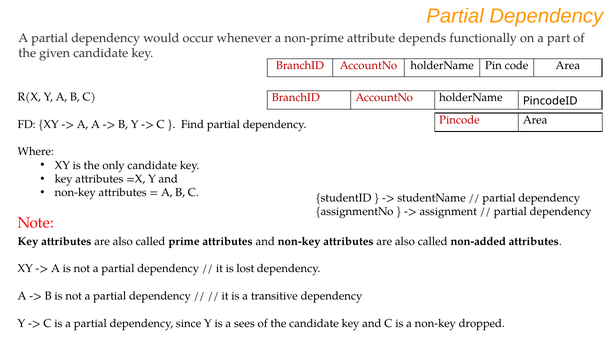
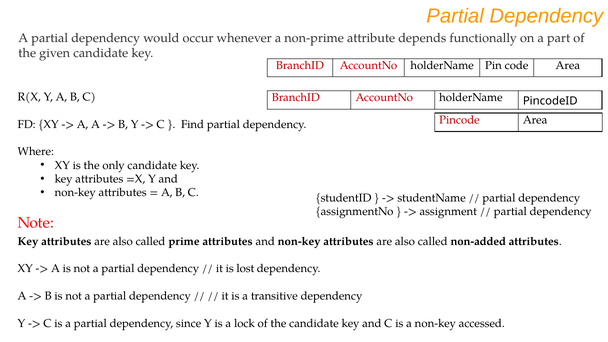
sees: sees -> lock
dropped: dropped -> accessed
